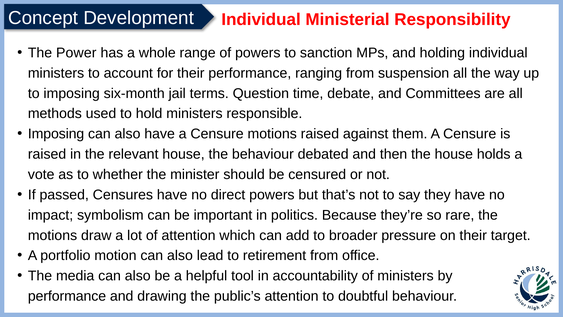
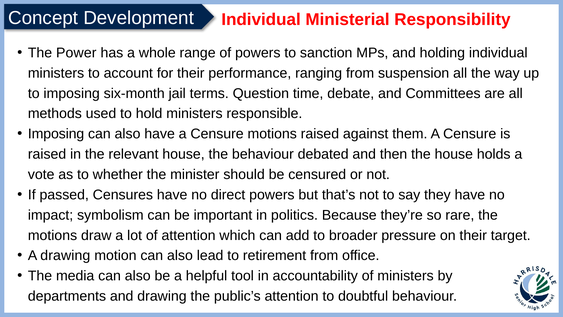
A portfolio: portfolio -> drawing
performance at (67, 296): performance -> departments
